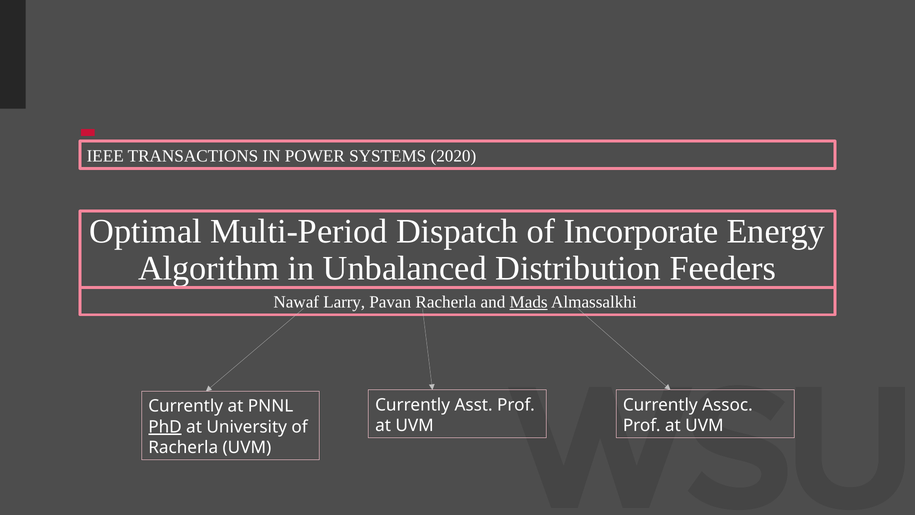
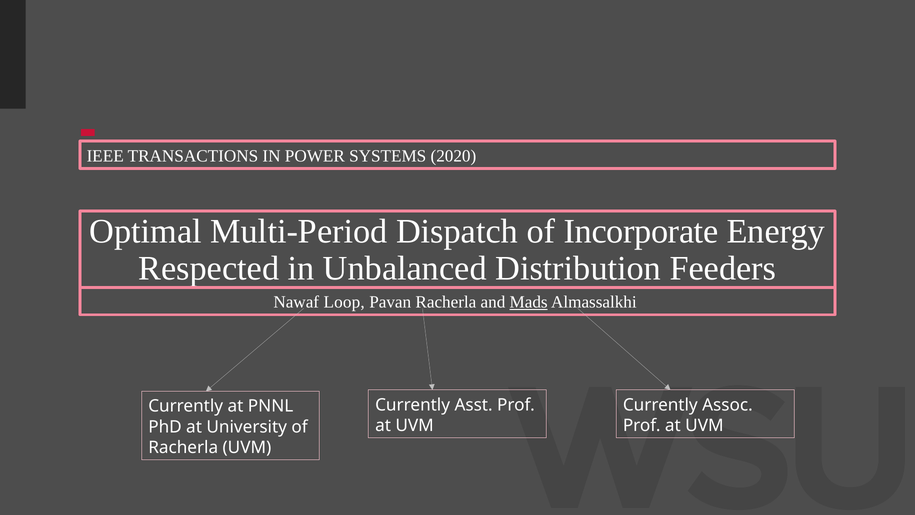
Algorithm: Algorithm -> Respected
Larry: Larry -> Loop
PhD underline: present -> none
